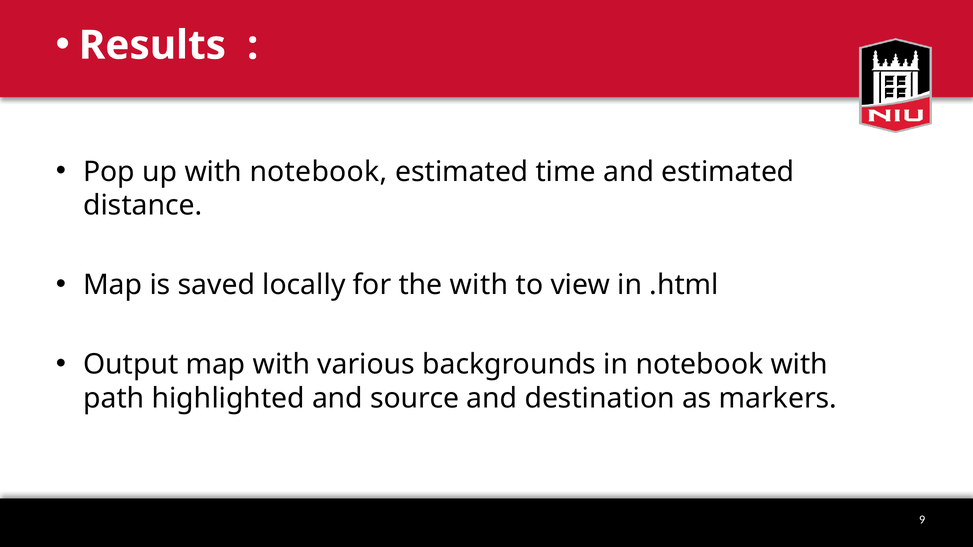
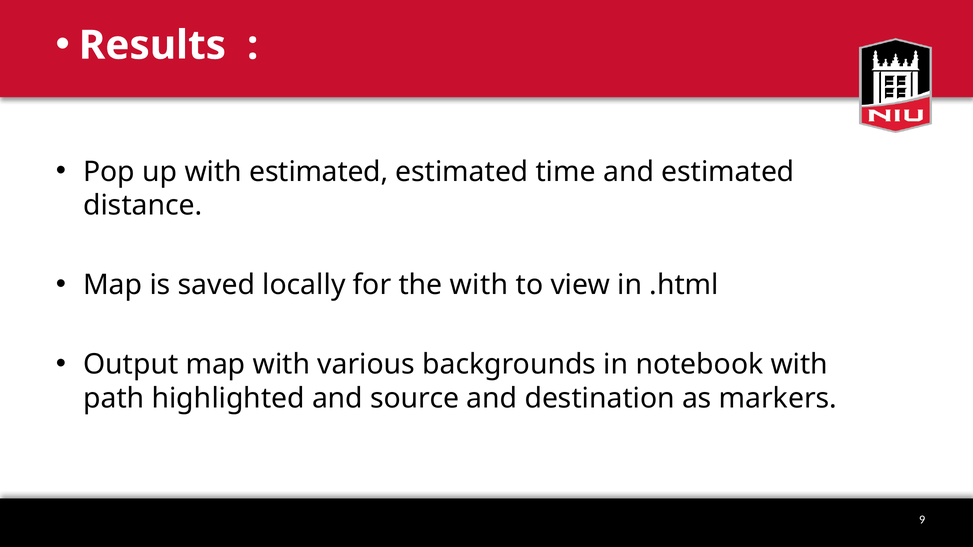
with notebook: notebook -> estimated
